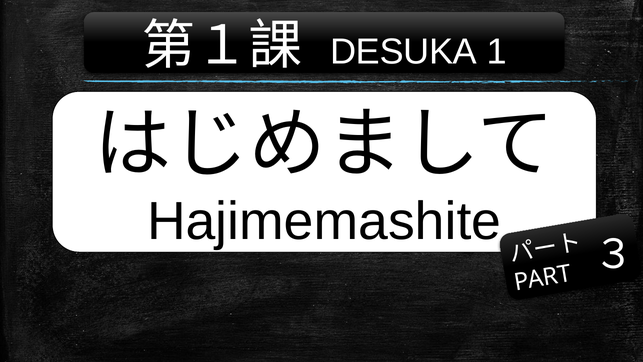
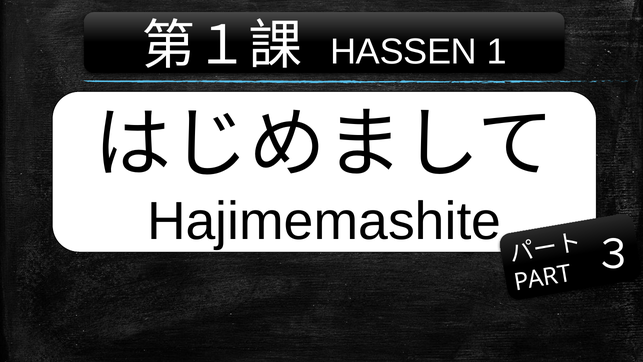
DESUKA: DESUKA -> HASSEN
